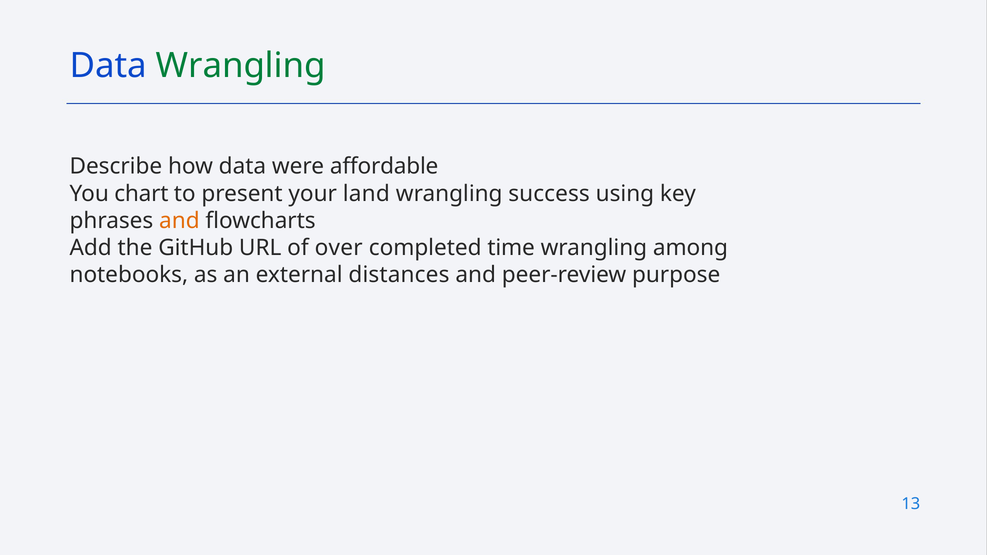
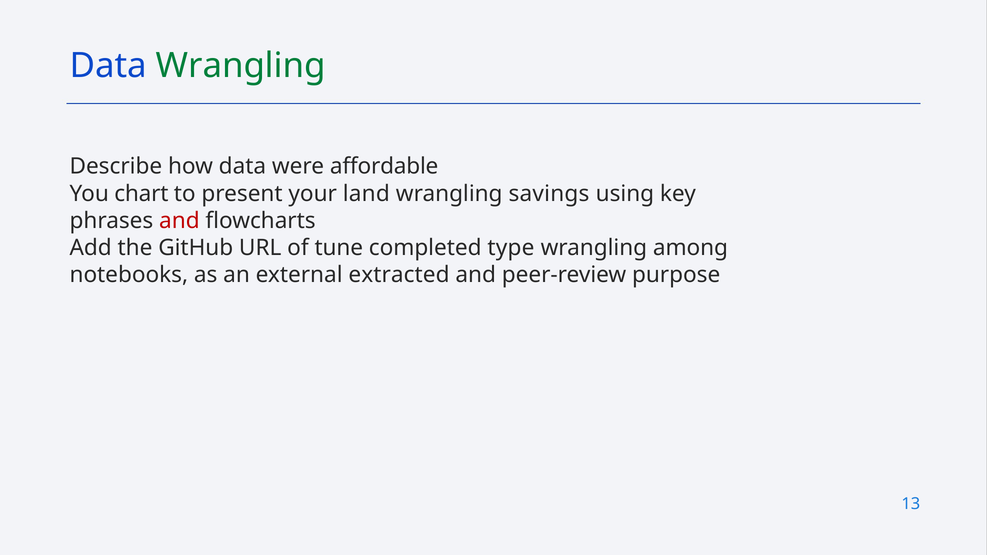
success: success -> savings
and at (179, 221) colour: orange -> red
over: over -> tune
time: time -> type
distances: distances -> extracted
